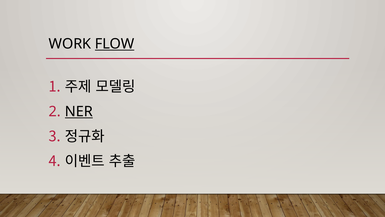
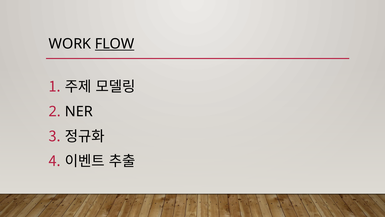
NER underline: present -> none
